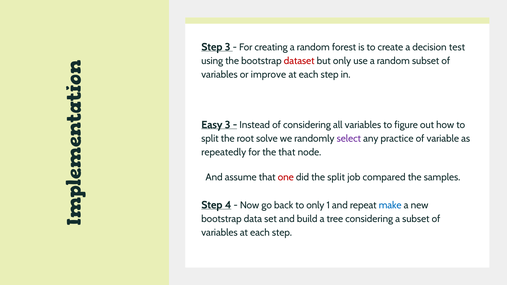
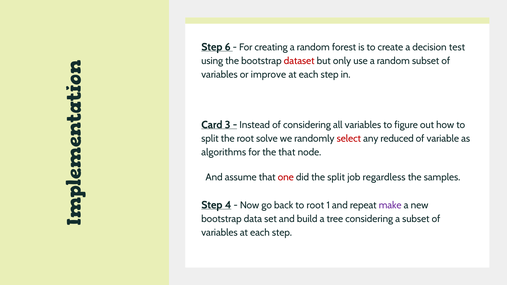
Step 3: 3 -> 6
Easy: Easy -> Card
select colour: purple -> red
practice: practice -> reduced
repeatedly: repeatedly -> algorithms
compared: compared -> regardless
to only: only -> root
make colour: blue -> purple
